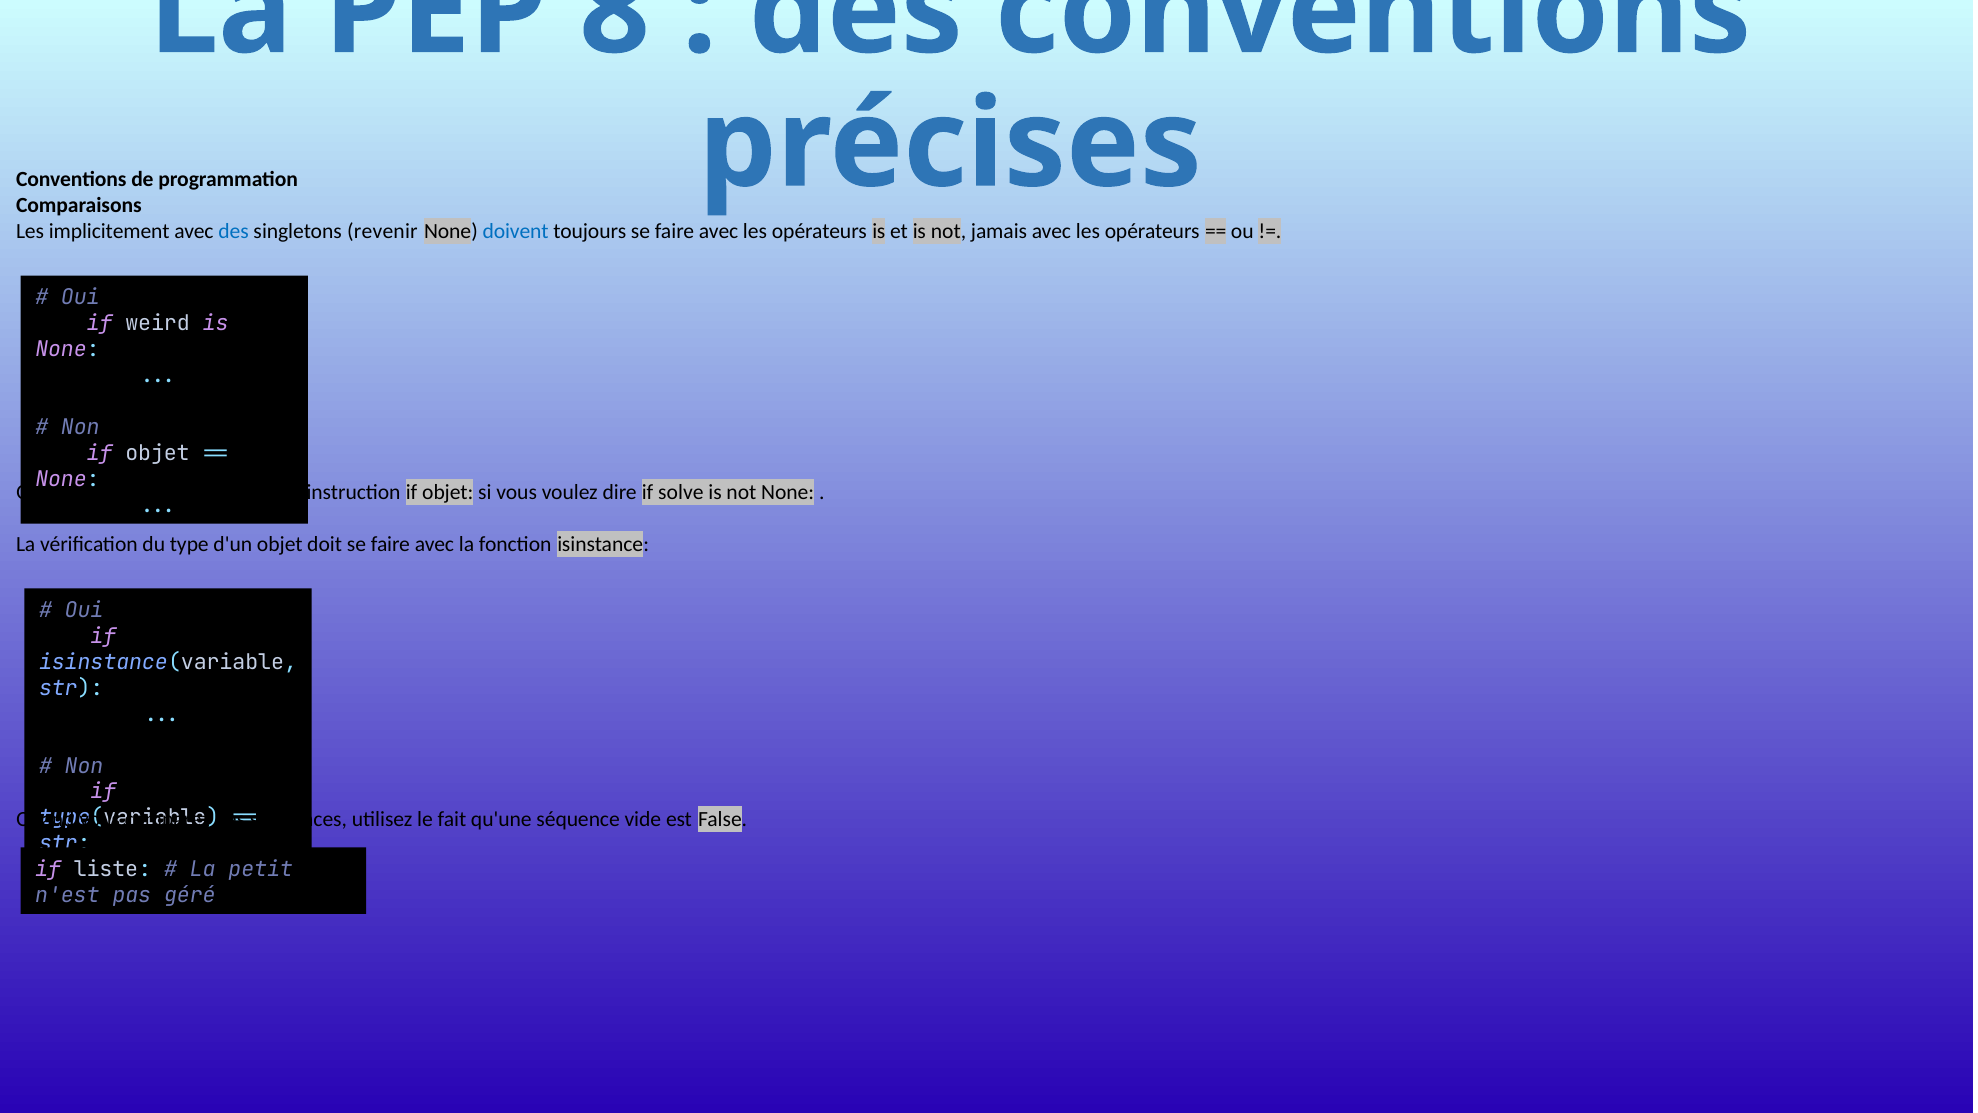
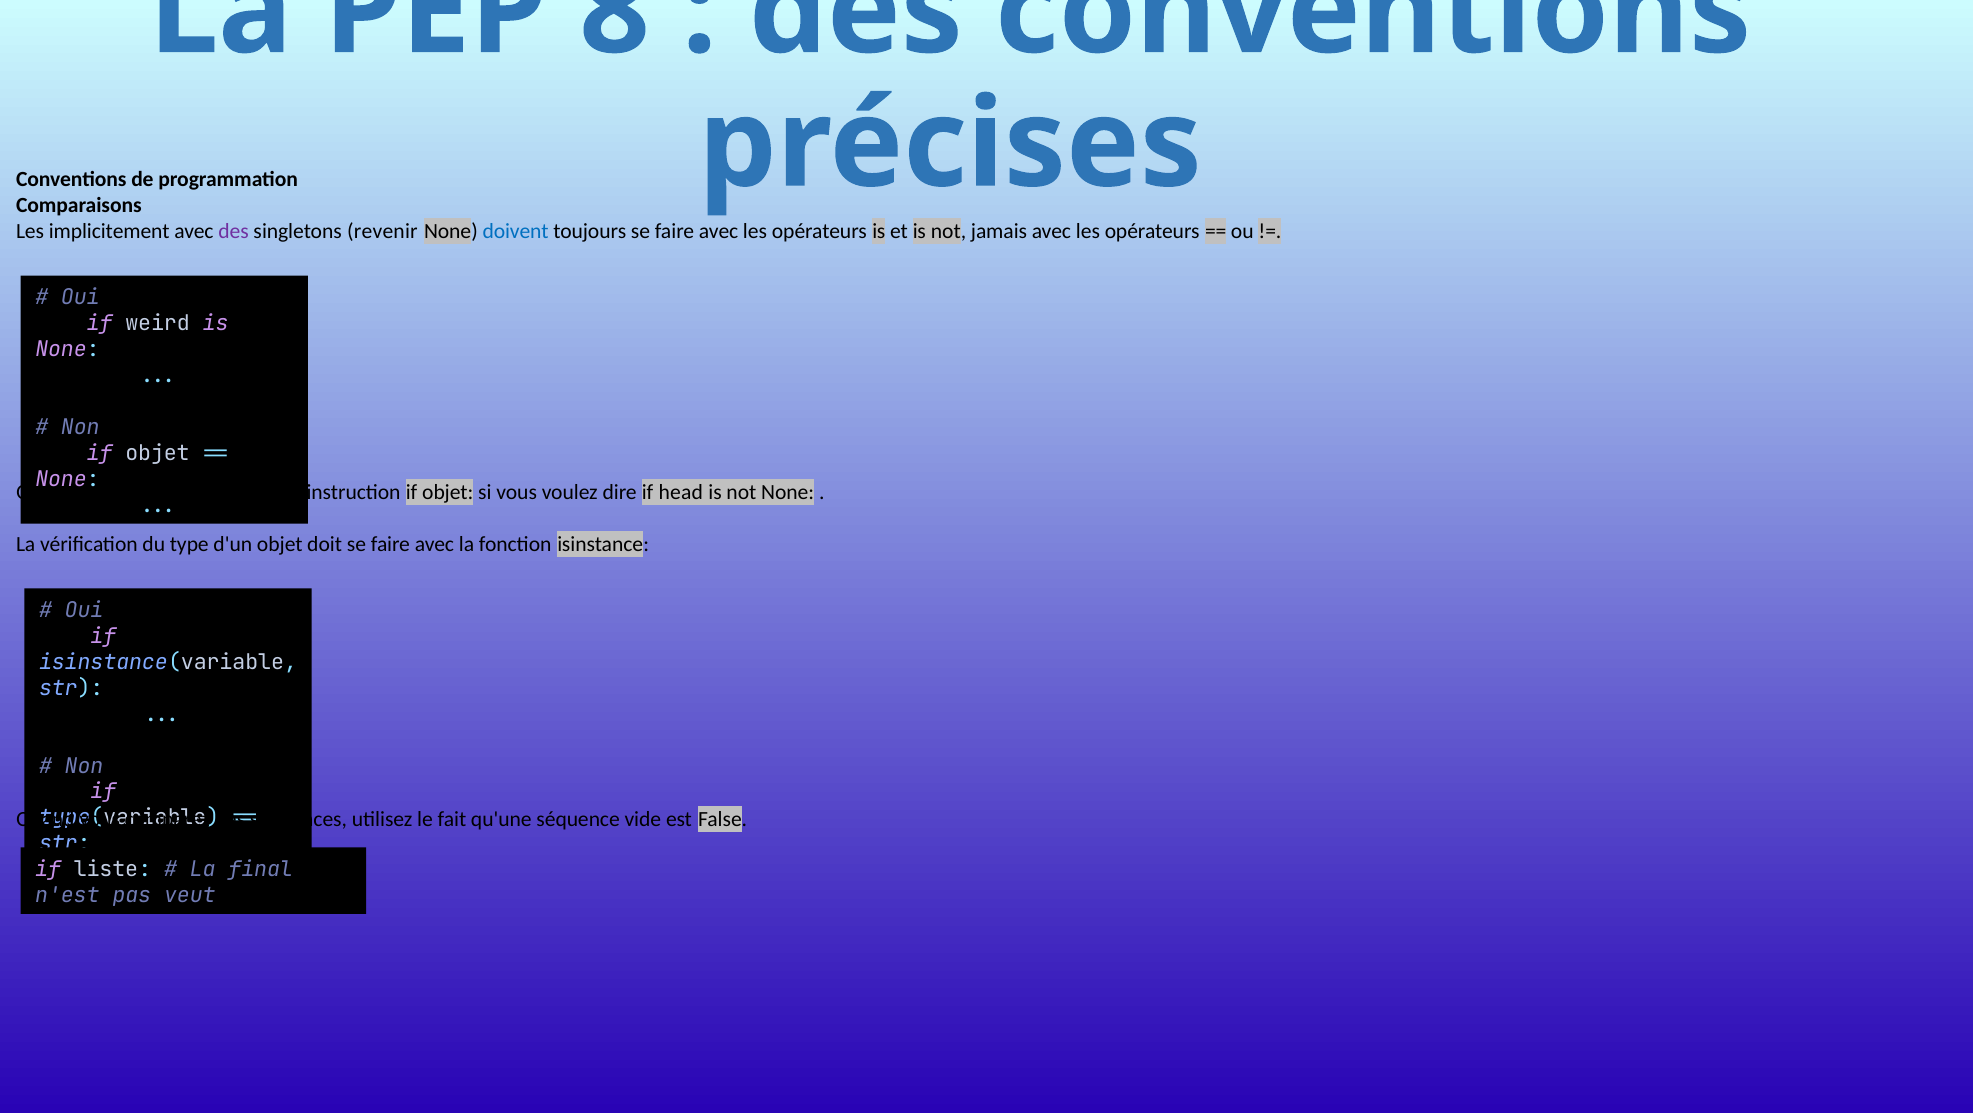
des at (234, 231) colour: blue -> purple
solve: solve -> head
petit: petit -> final
géré: géré -> veut
